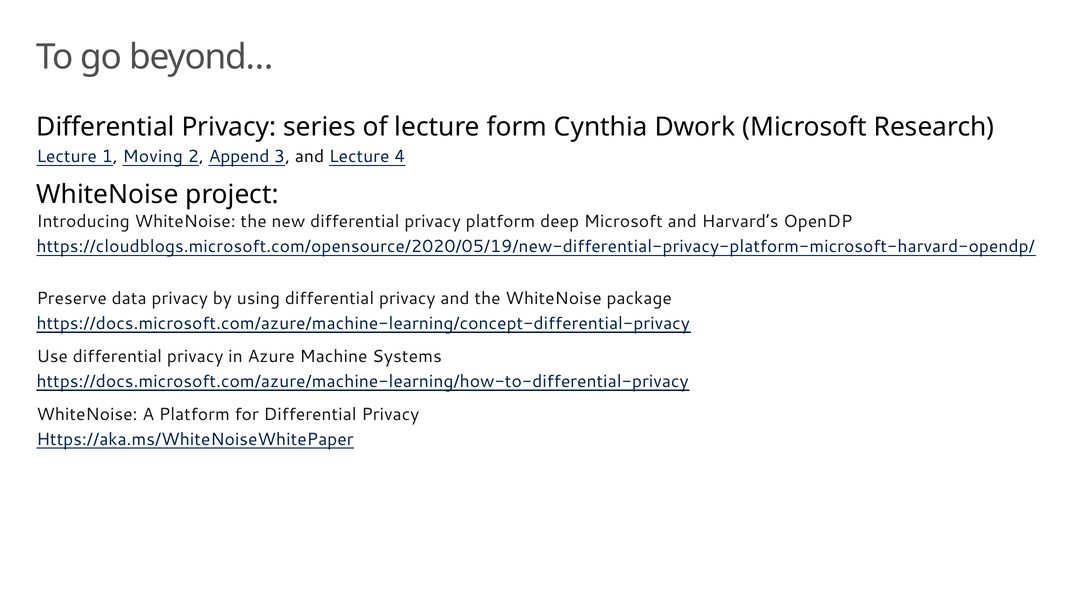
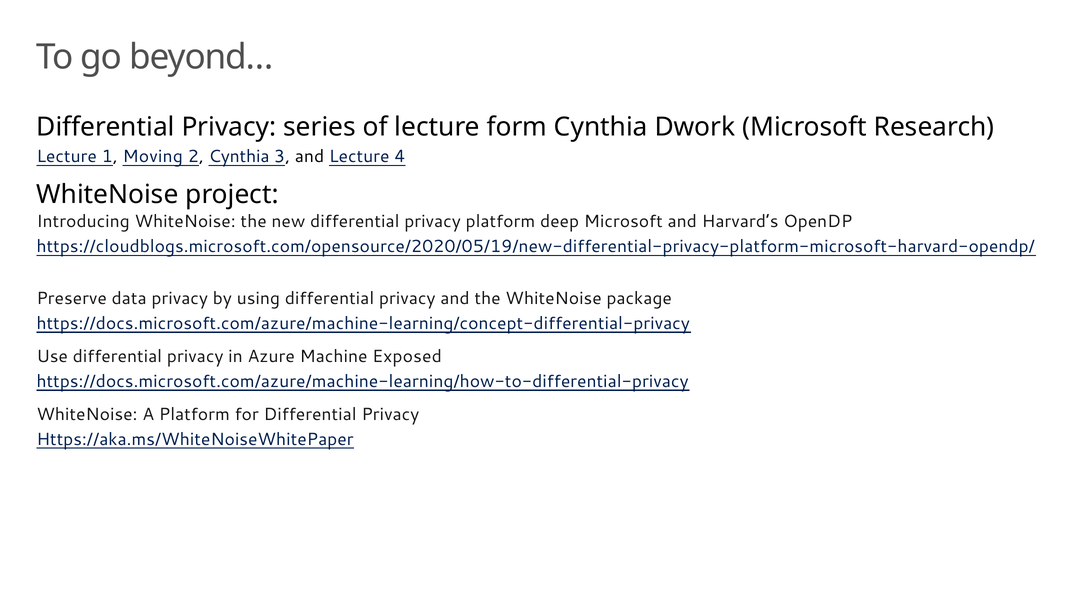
2 Append: Append -> Cynthia
Systems: Systems -> Exposed
